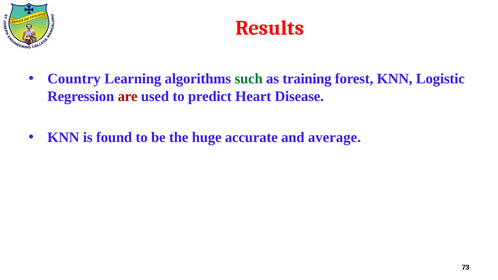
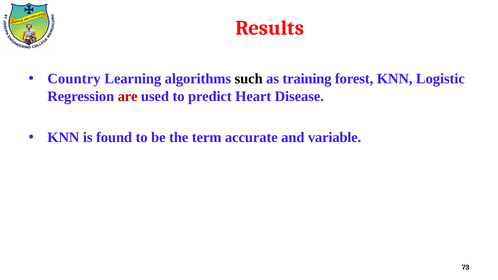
such colour: green -> black
huge: huge -> term
average: average -> variable
